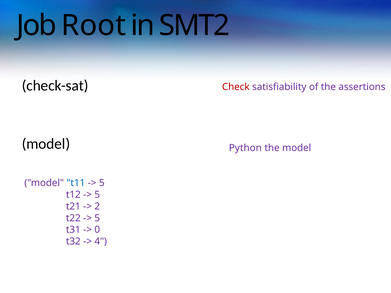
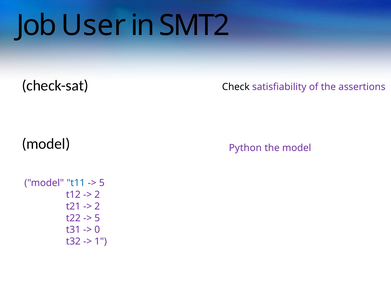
Root: Root -> User
Check colour: red -> black
5 at (97, 195): 5 -> 2
4: 4 -> 1
